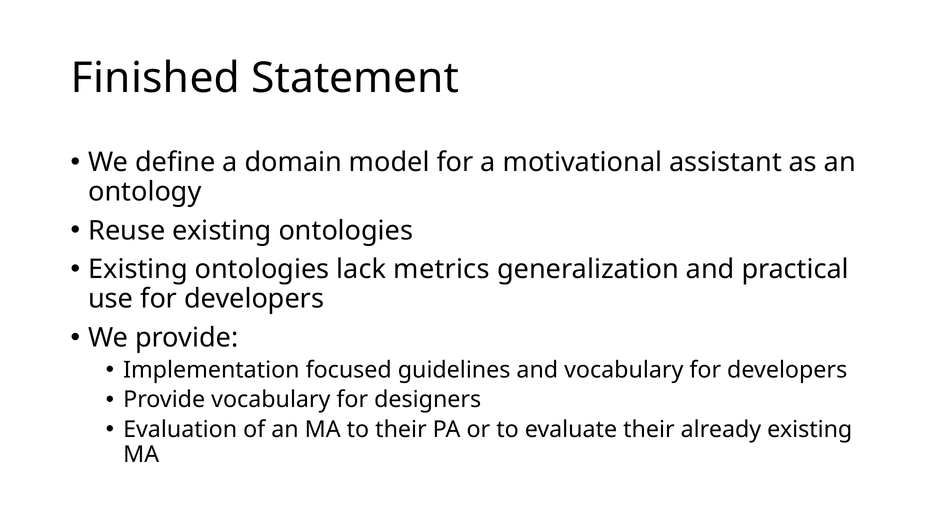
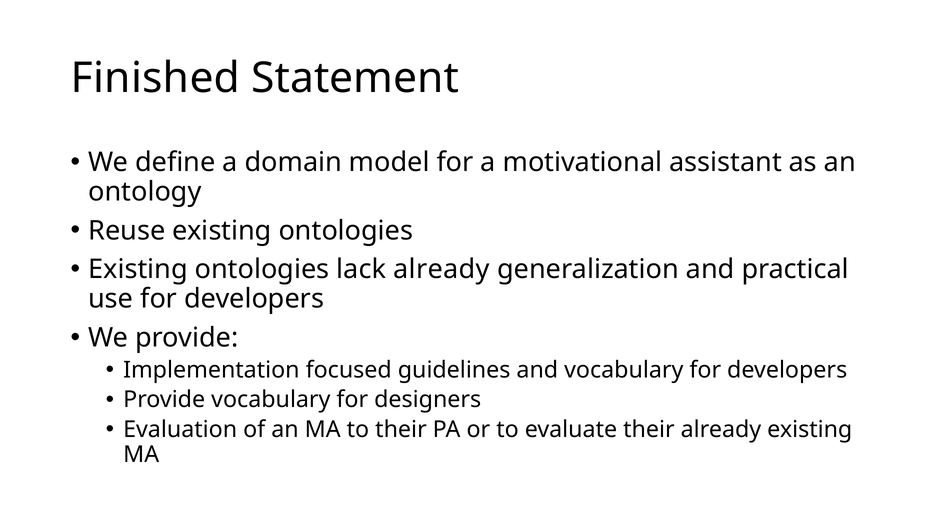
lack metrics: metrics -> already
